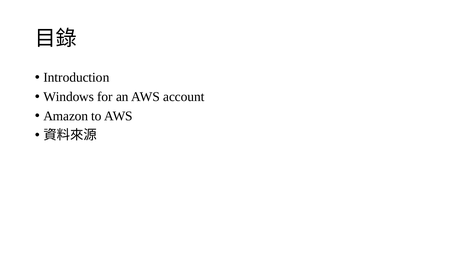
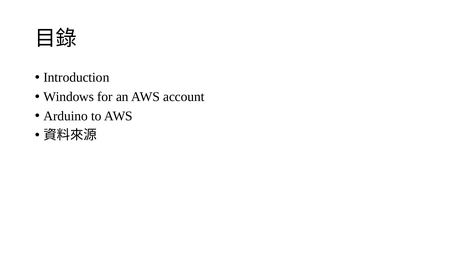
Amazon: Amazon -> Arduino
